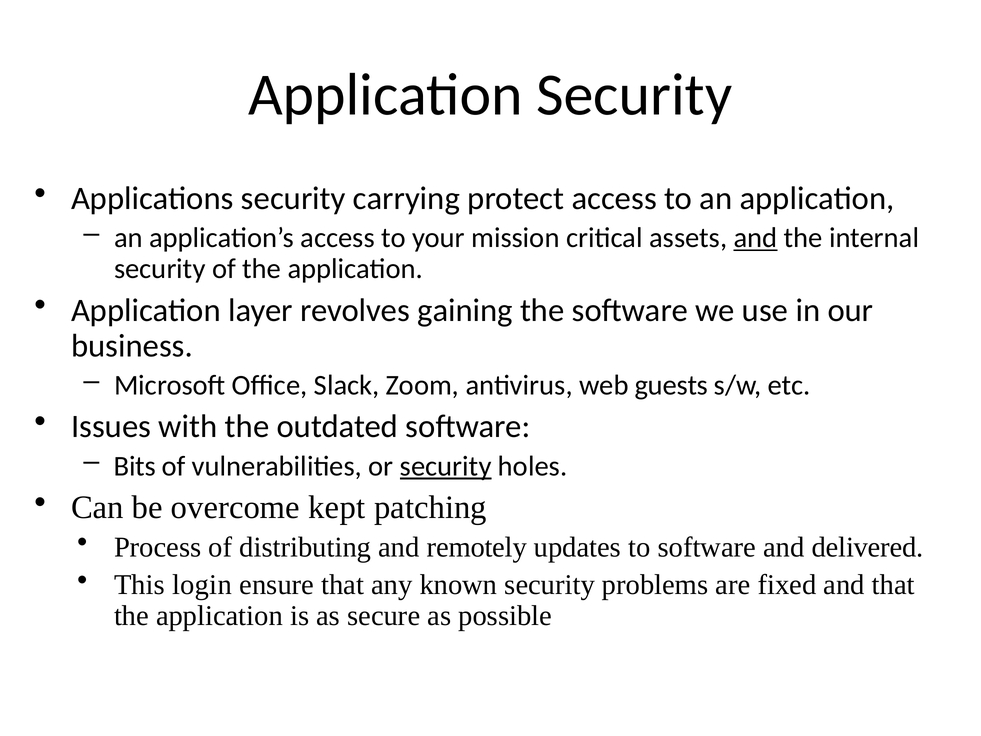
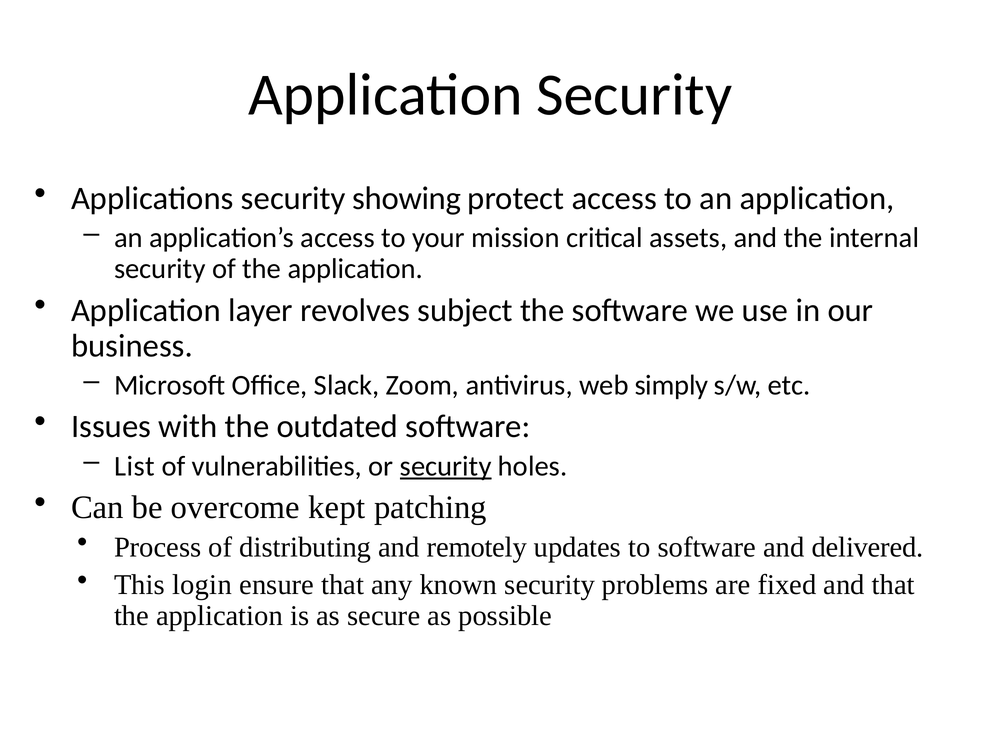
carrying: carrying -> showing
and at (756, 238) underline: present -> none
gaining: gaining -> subject
guests: guests -> simply
Bits: Bits -> List
